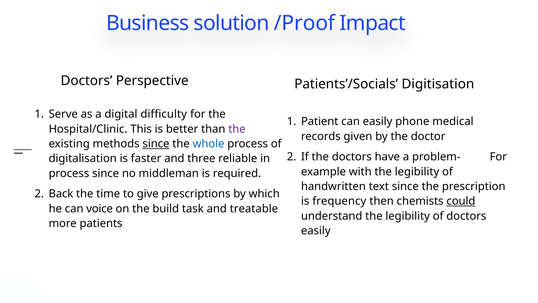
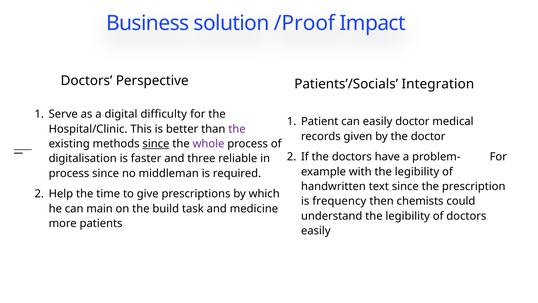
Digitisation: Digitisation -> Integration
easily phone: phone -> doctor
whole colour: blue -> purple
Back: Back -> Help
could underline: present -> none
voice: voice -> main
treatable: treatable -> medicine
